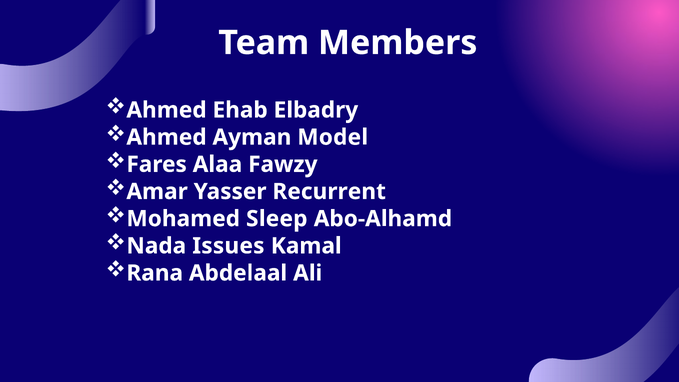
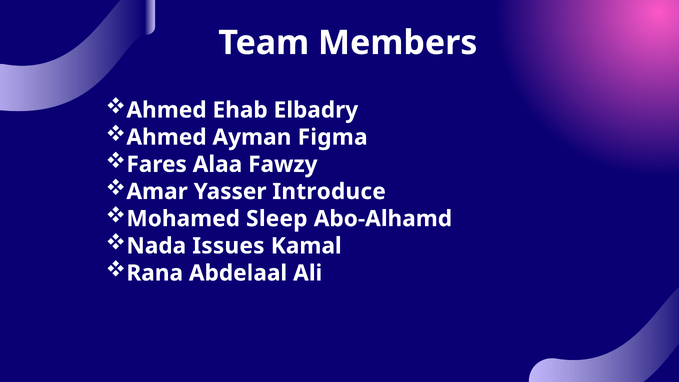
Model: Model -> Figma
Recurrent: Recurrent -> Introduce
